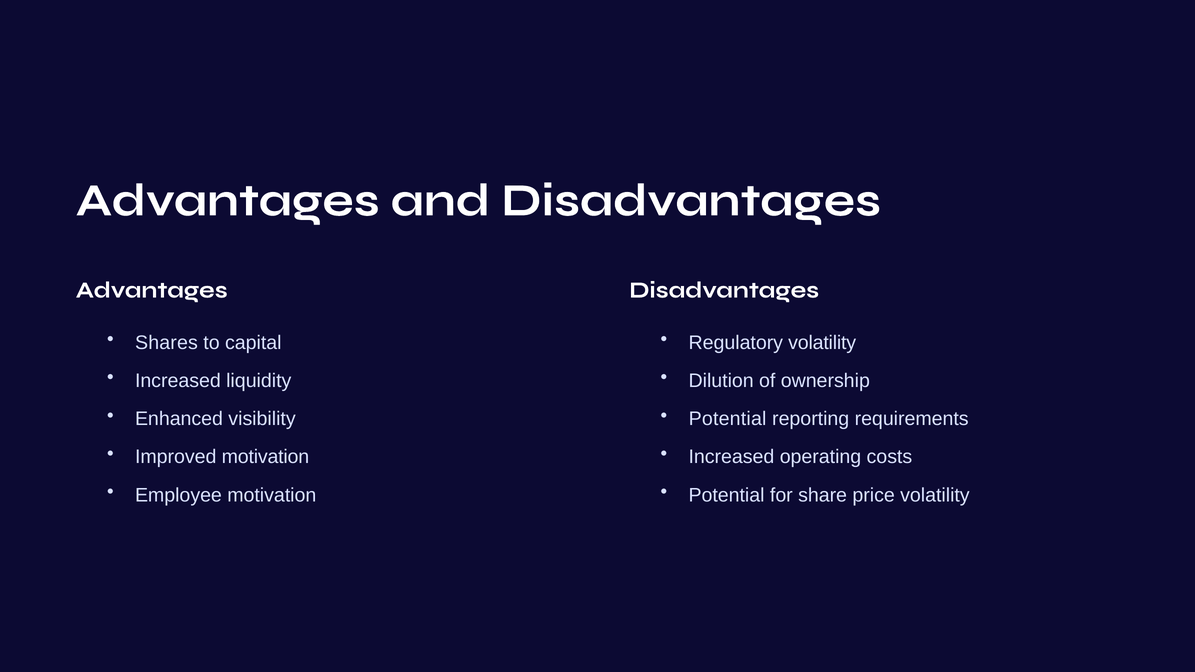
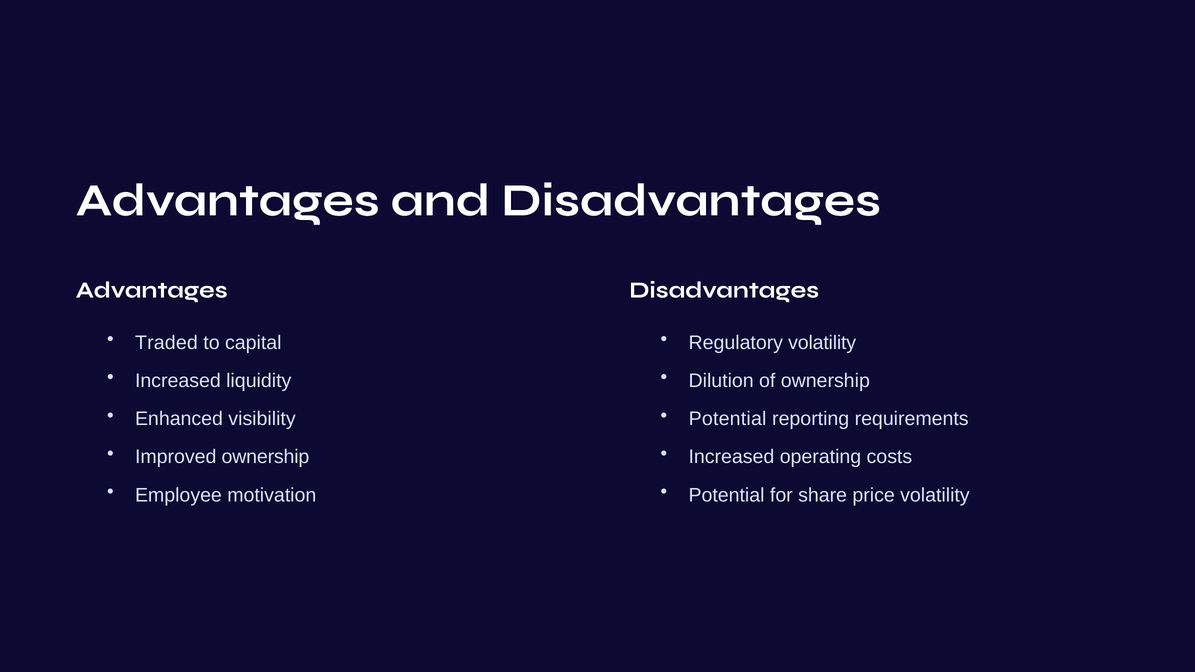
Shares: Shares -> Traded
Improved motivation: motivation -> ownership
